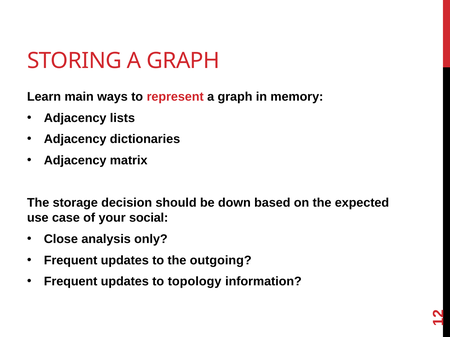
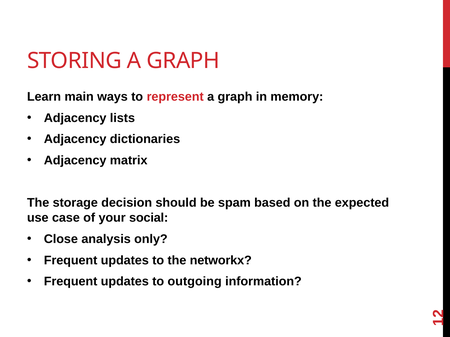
down: down -> spam
outgoing: outgoing -> networkx
topology: topology -> outgoing
